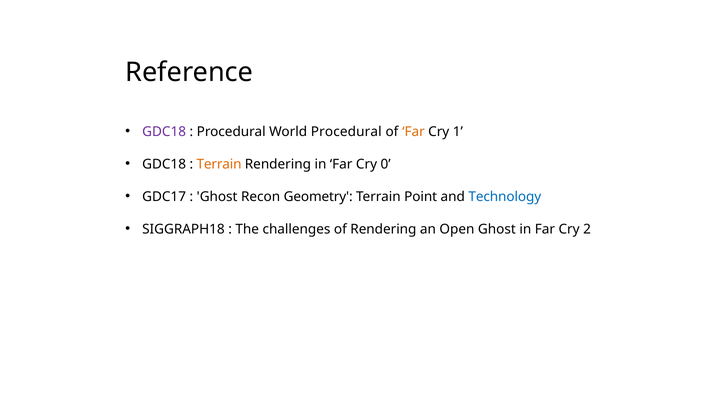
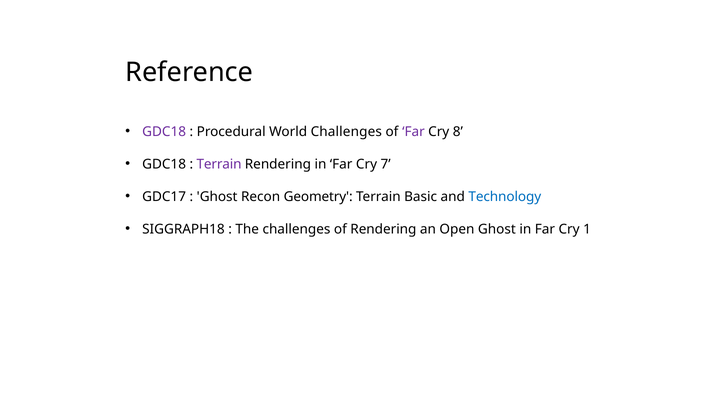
World Procedural: Procedural -> Challenges
Far at (413, 132) colour: orange -> purple
1: 1 -> 8
Terrain at (219, 164) colour: orange -> purple
0: 0 -> 7
Point: Point -> Basic
2: 2 -> 1
